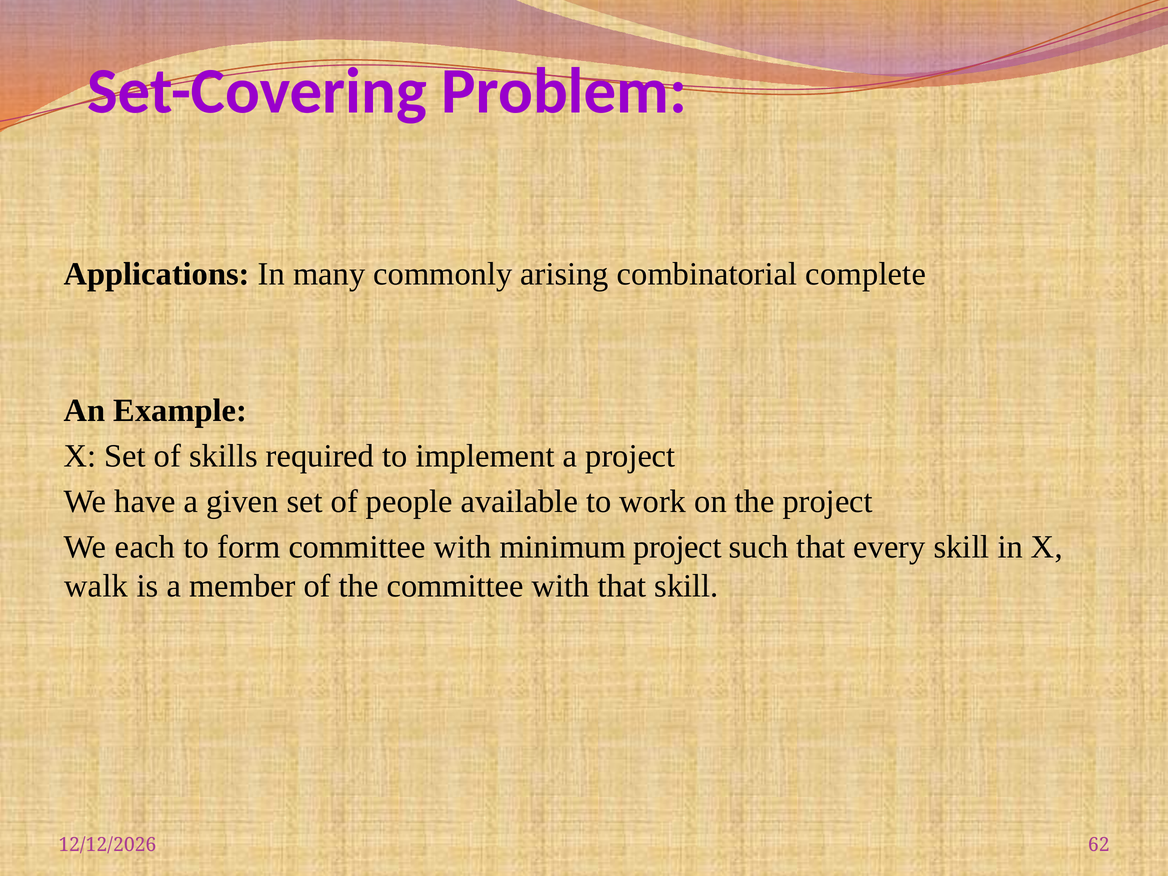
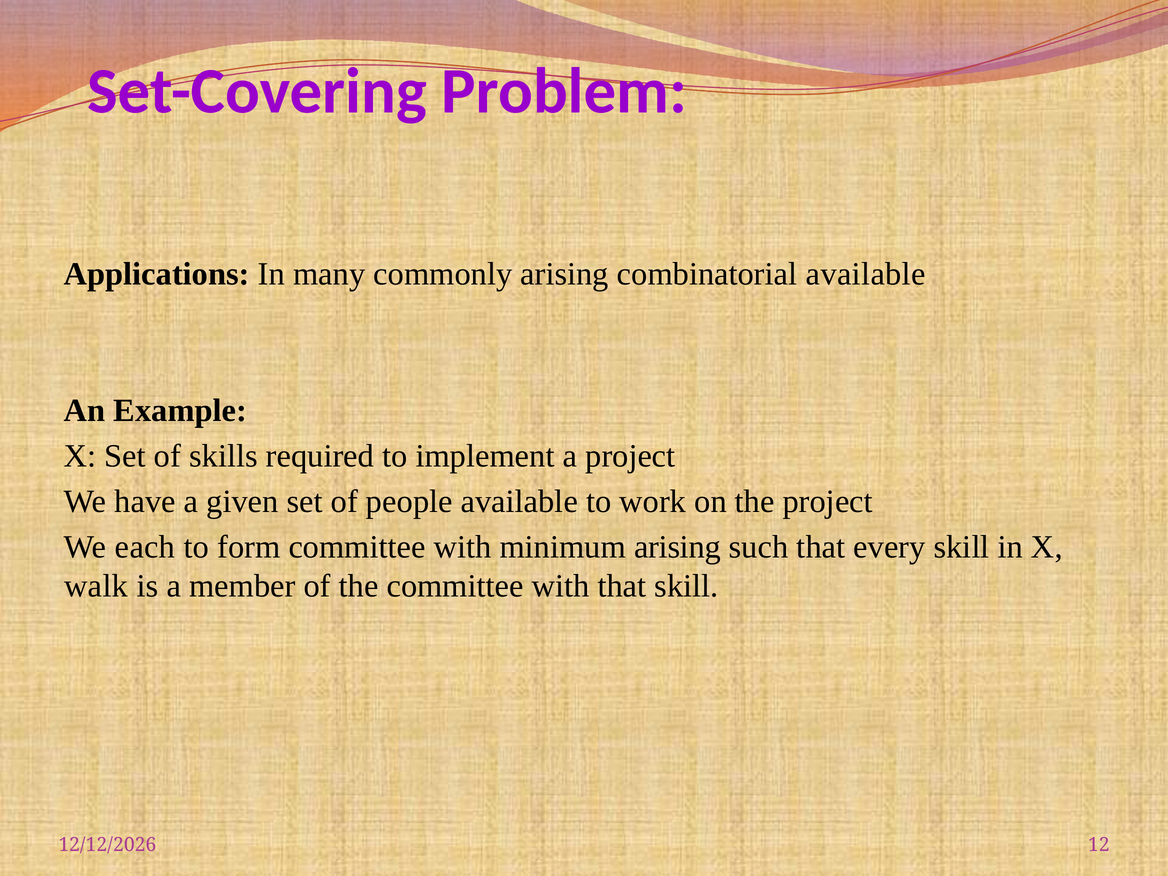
combinatorial complete: complete -> available
minimum project: project -> arising
62: 62 -> 12
